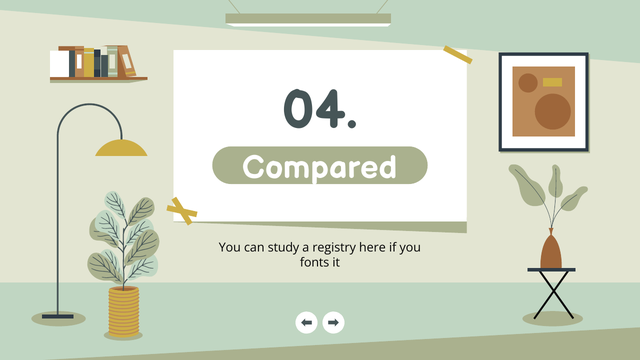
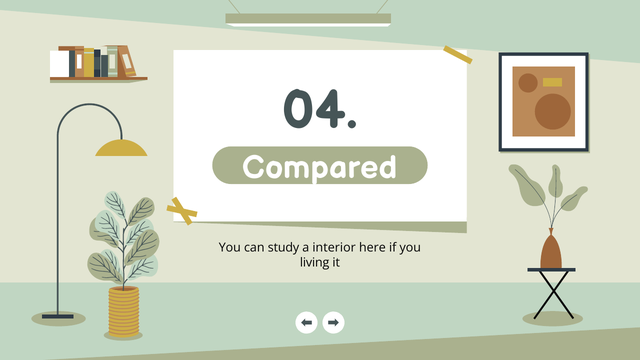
registry: registry -> interior
fonts: fonts -> living
